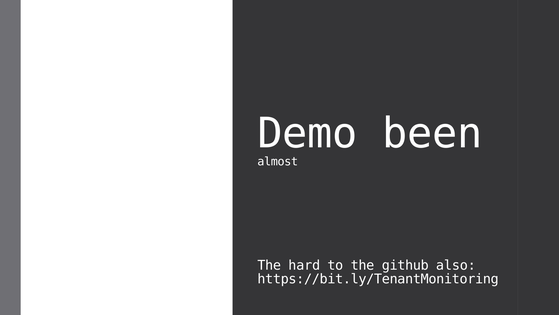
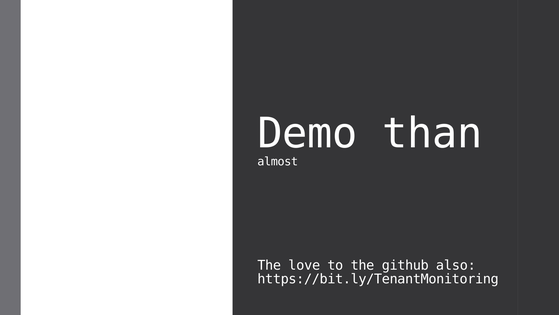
been: been -> than
hard: hard -> love
